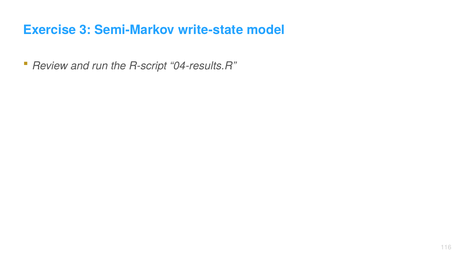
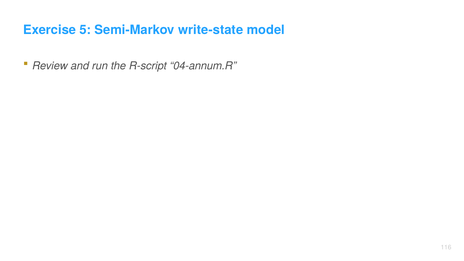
3: 3 -> 5
04-results.R: 04-results.R -> 04-annum.R
